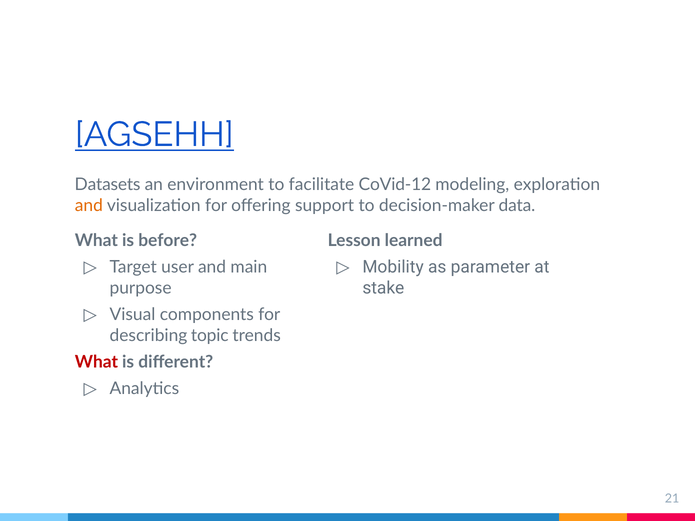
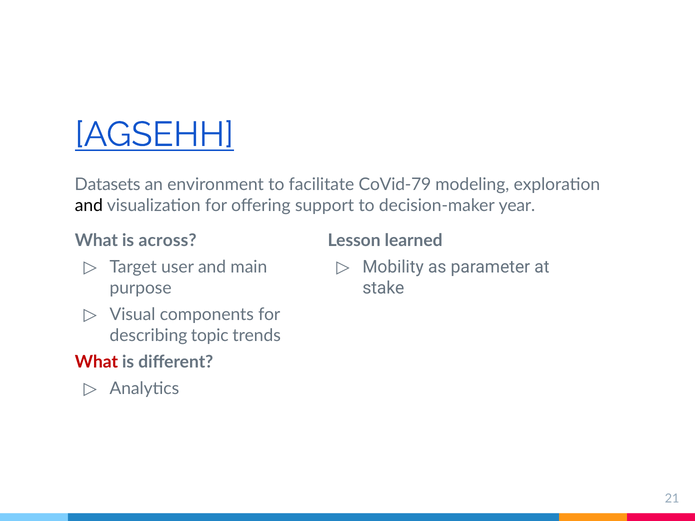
CoVid-12: CoVid-12 -> CoVid-79
and at (89, 205) colour: orange -> black
data: data -> year
before: before -> across
